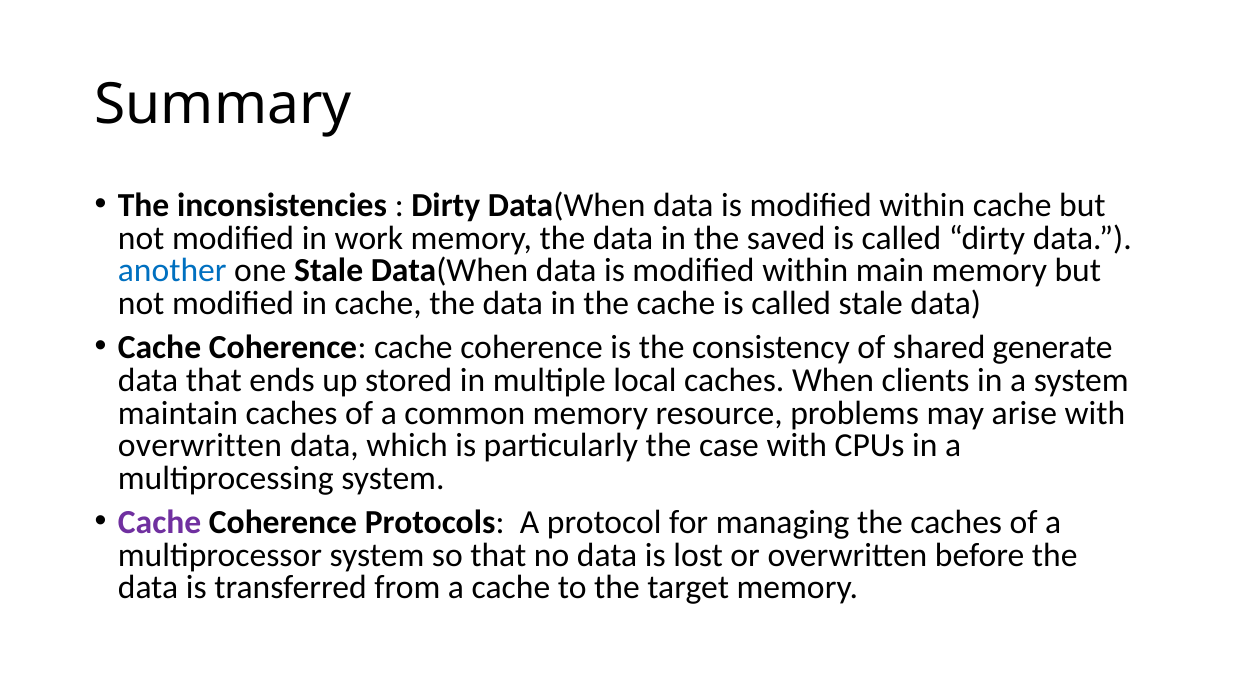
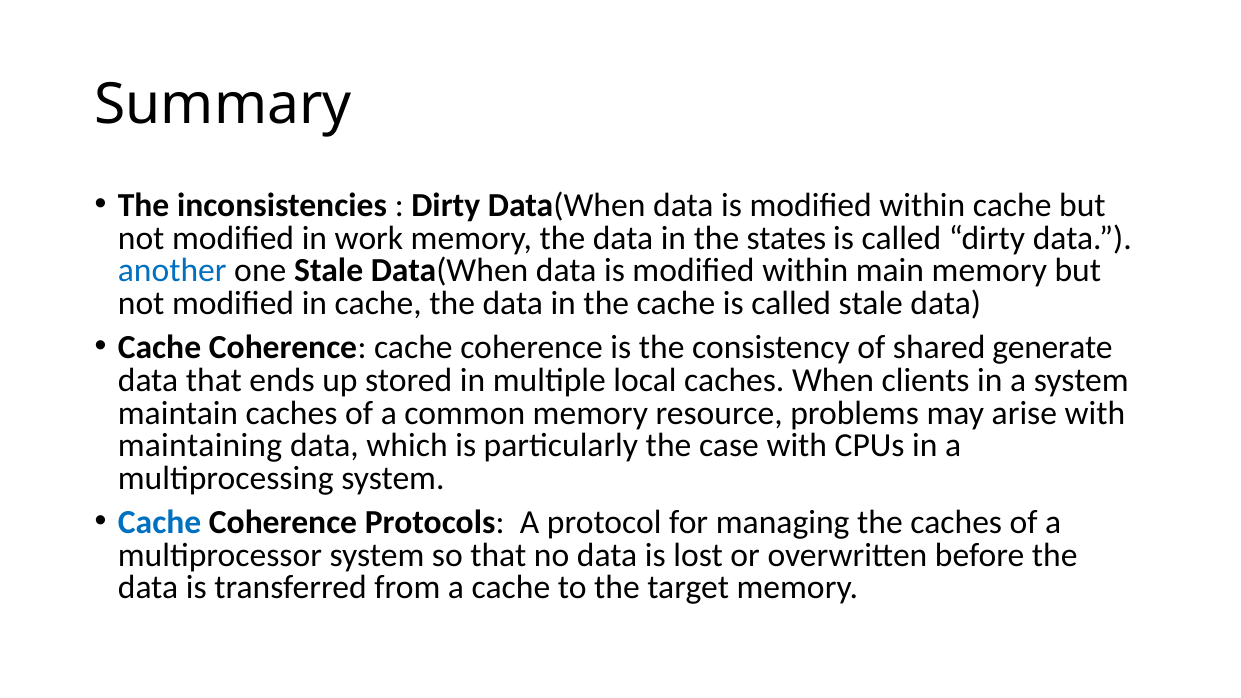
saved: saved -> states
overwritten at (200, 446): overwritten -> maintaining
Cache at (160, 523) colour: purple -> blue
